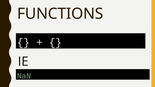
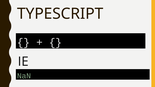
FUNCTIONS: FUNCTIONS -> TYPESCRIPT
